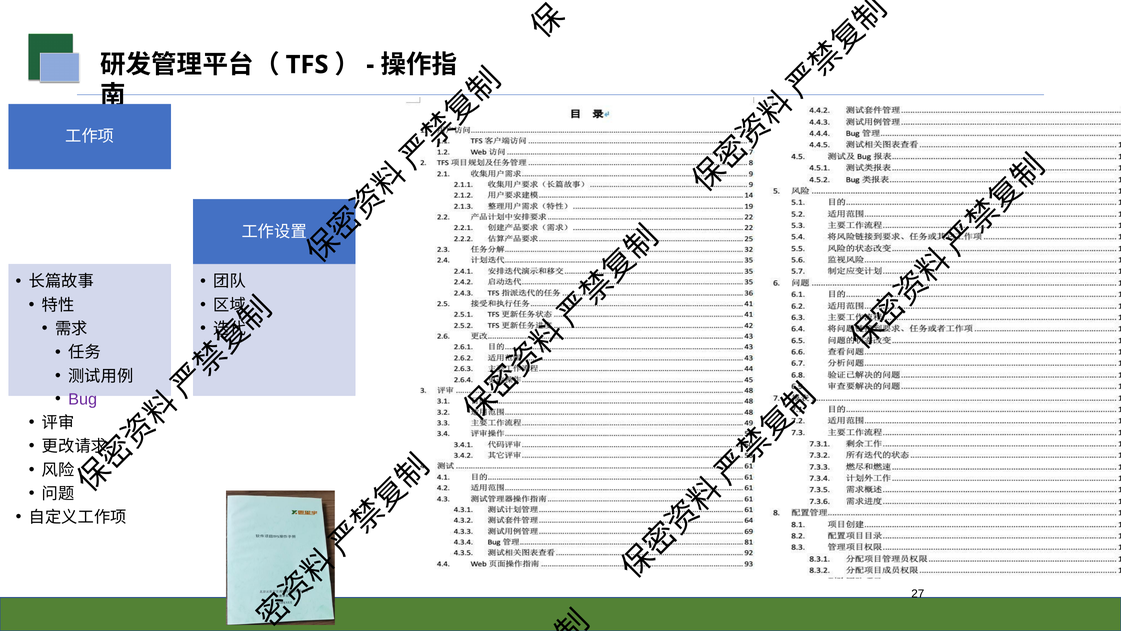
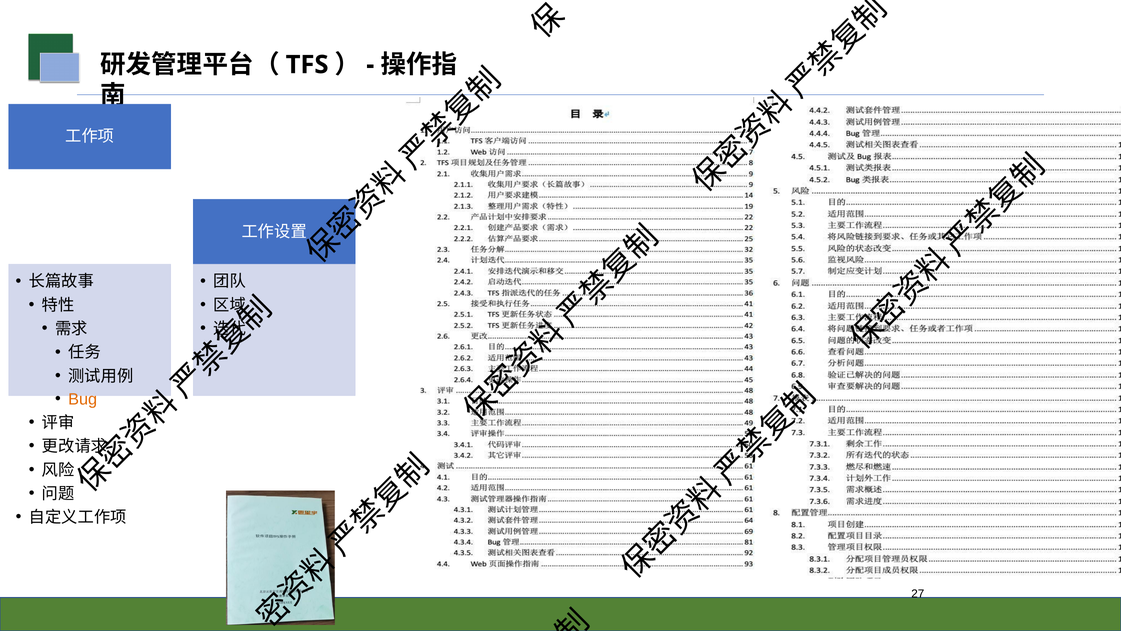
Bug colour: purple -> orange
